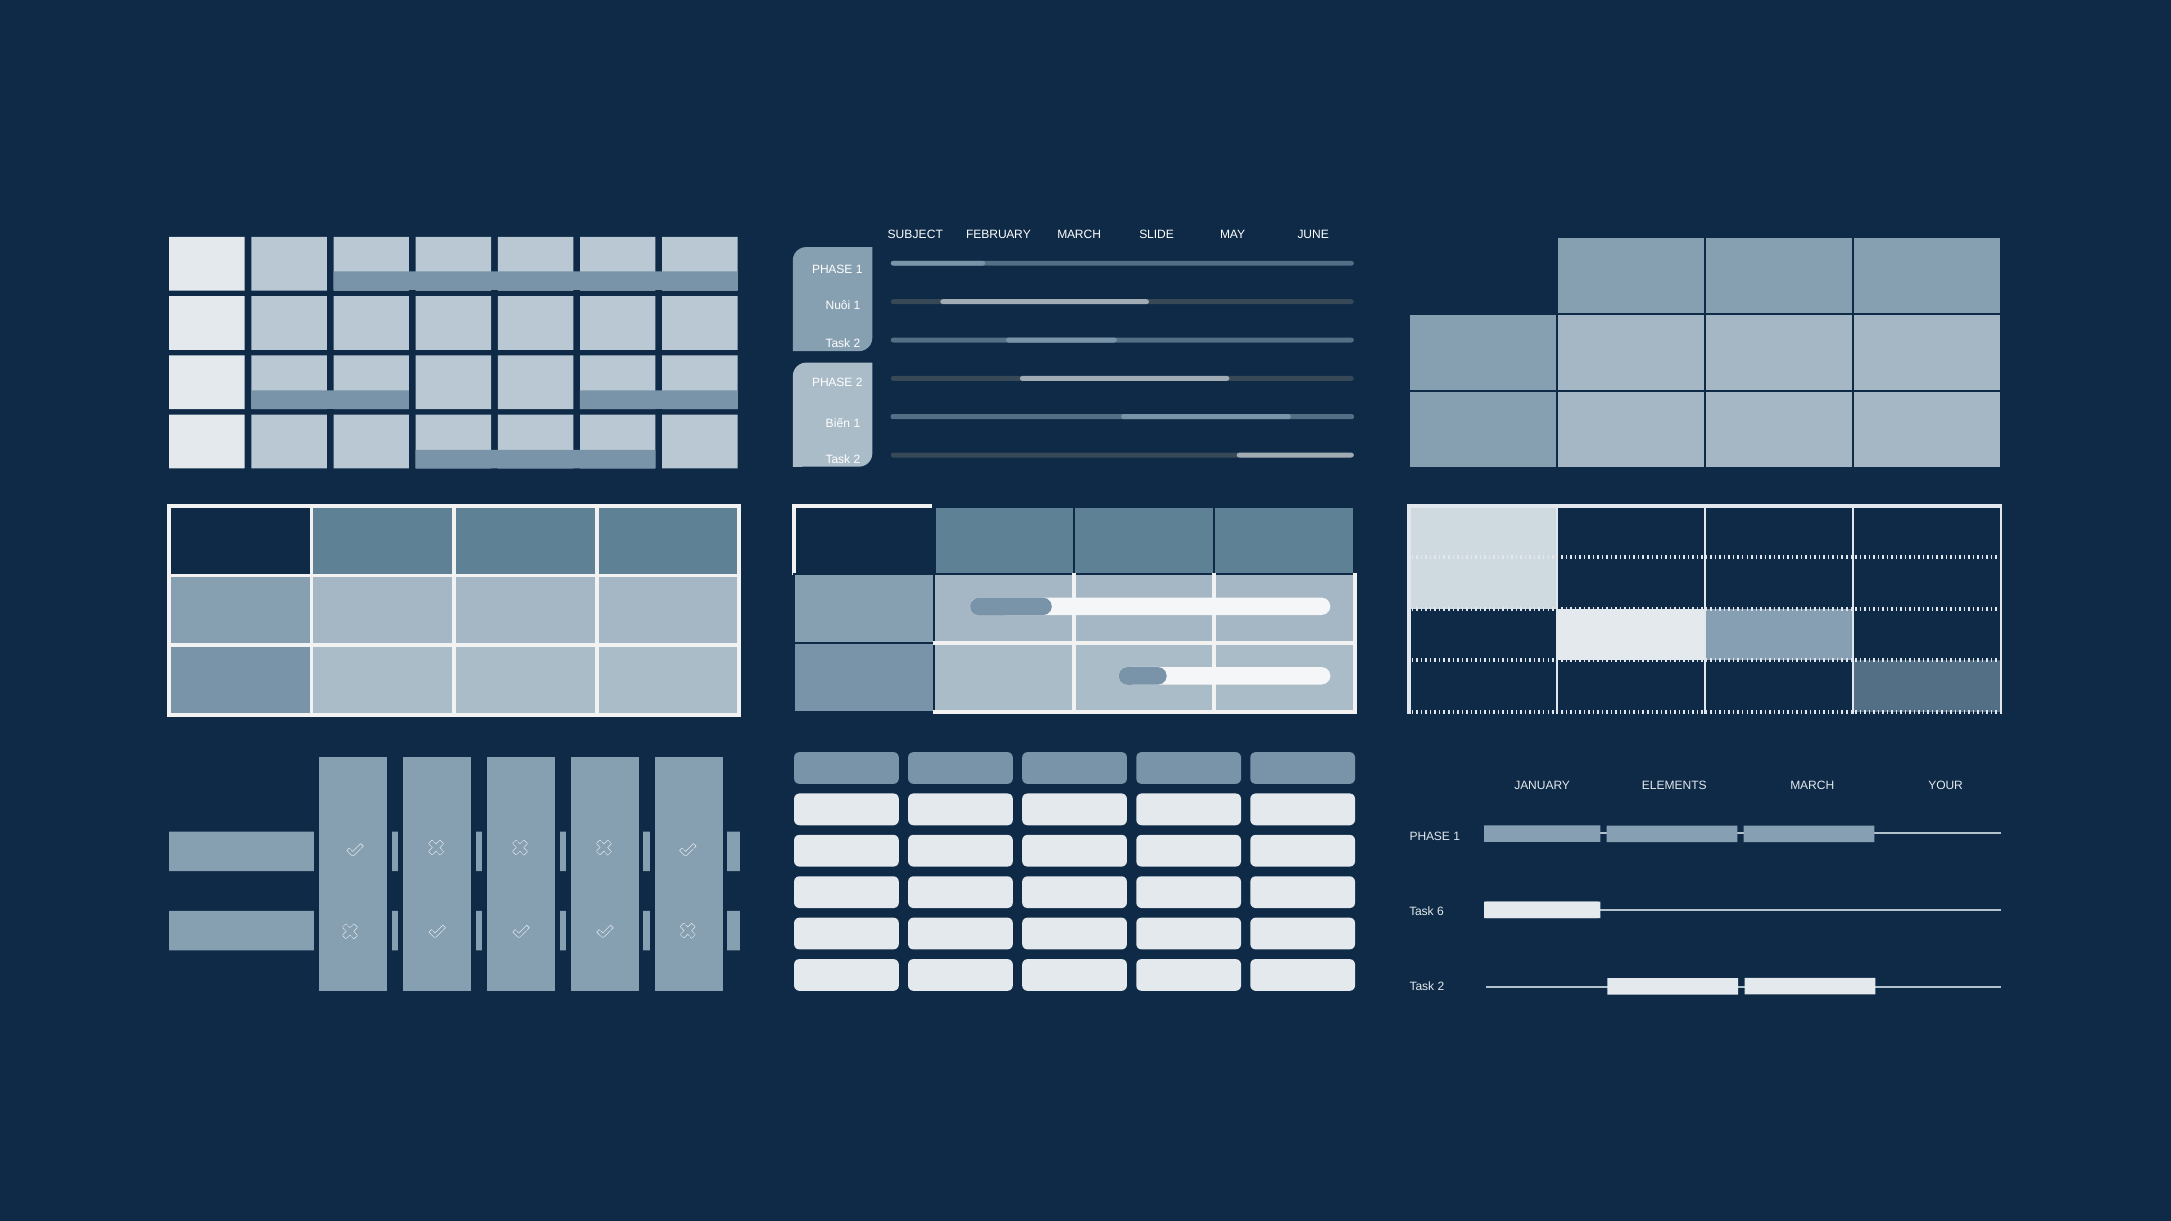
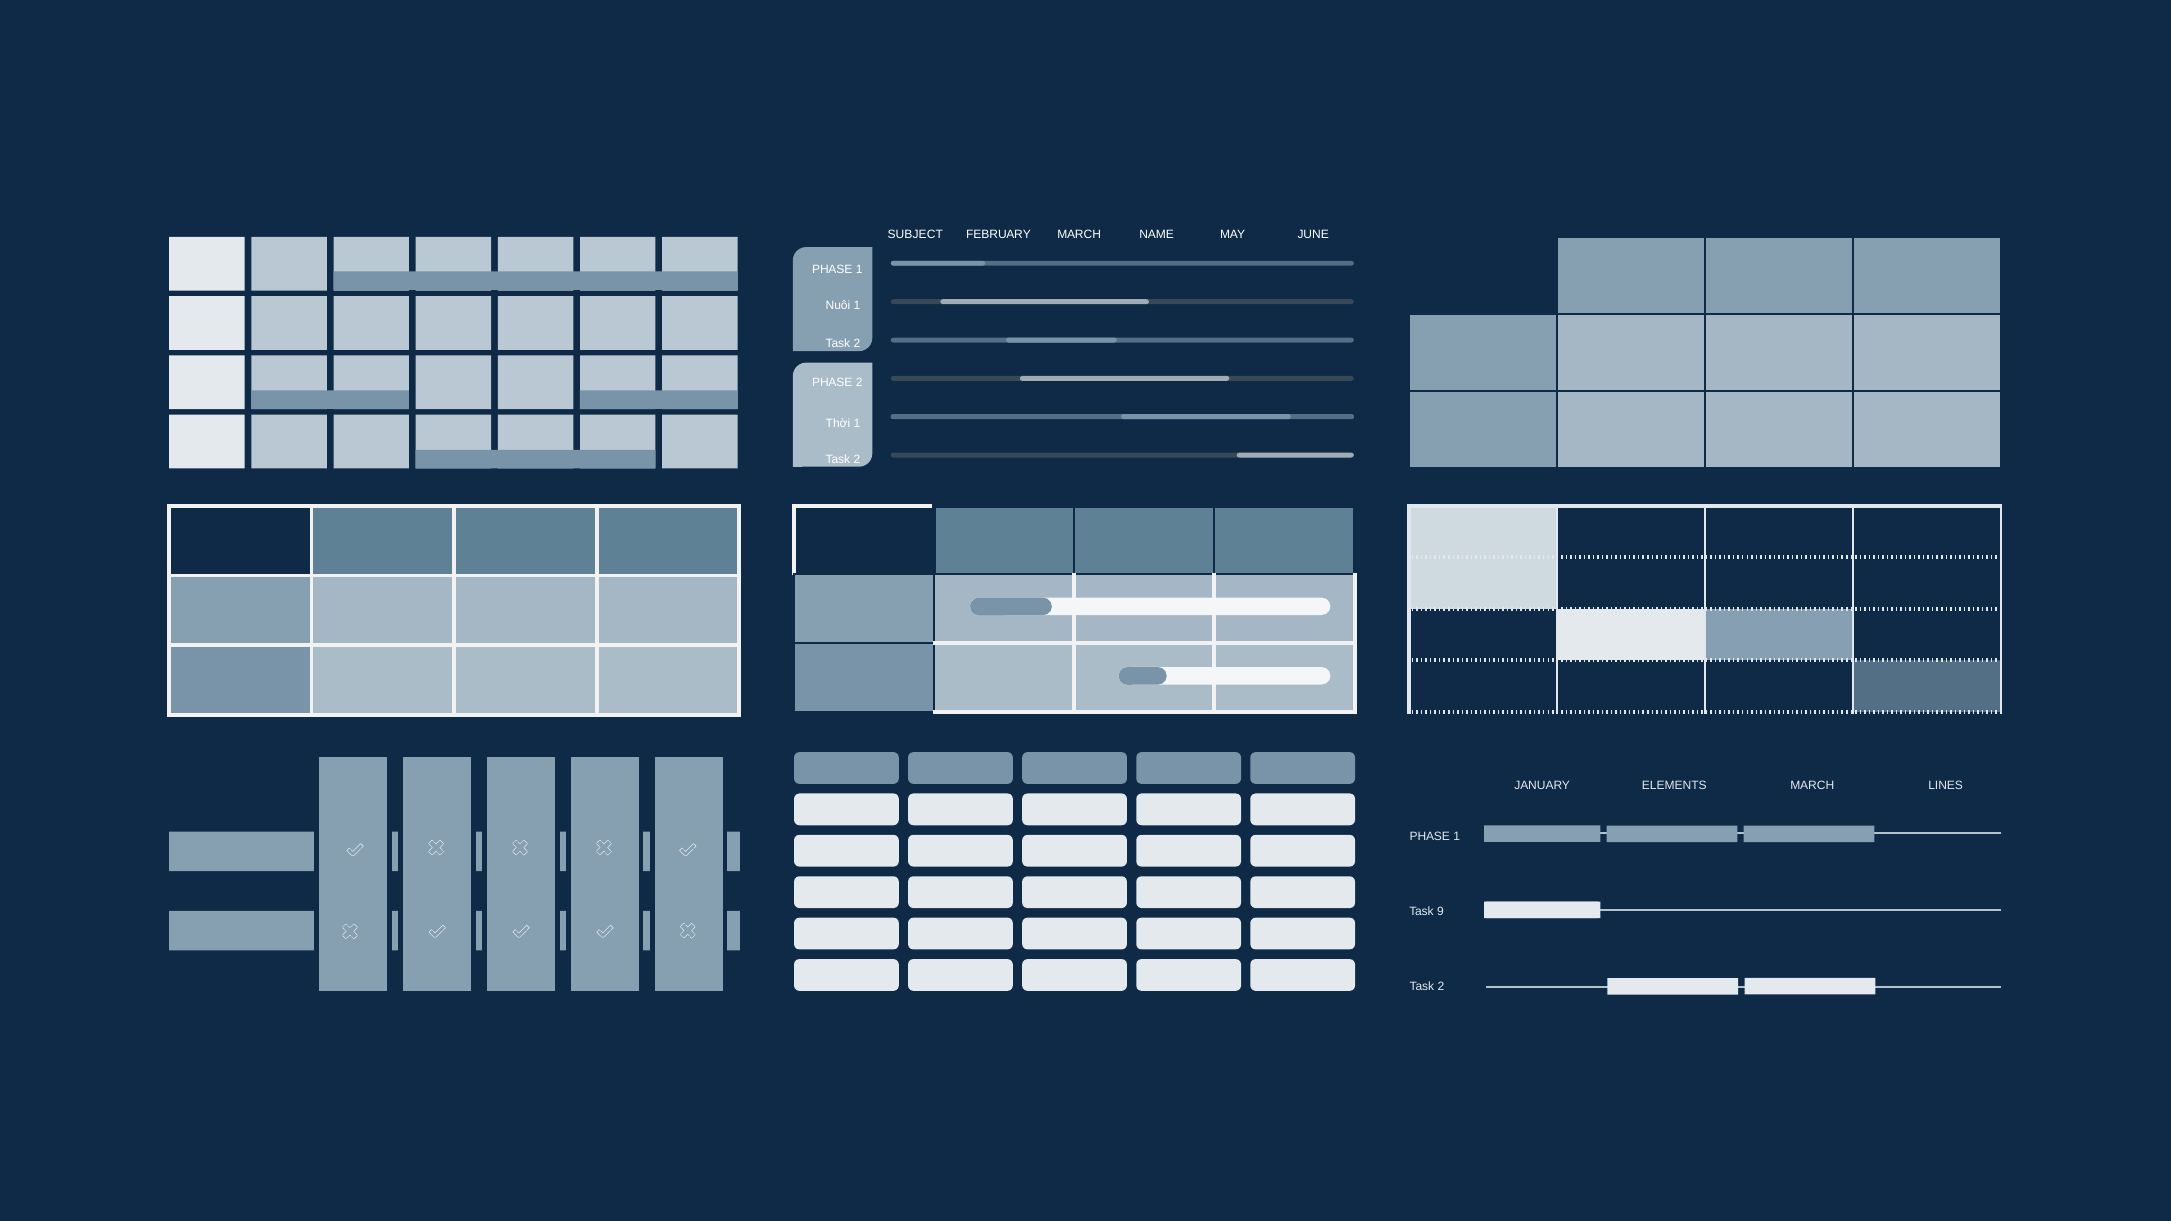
SLIDE: SLIDE -> NAME
Biến: Biến -> Thời
YOUR: YOUR -> LINES
6: 6 -> 9
